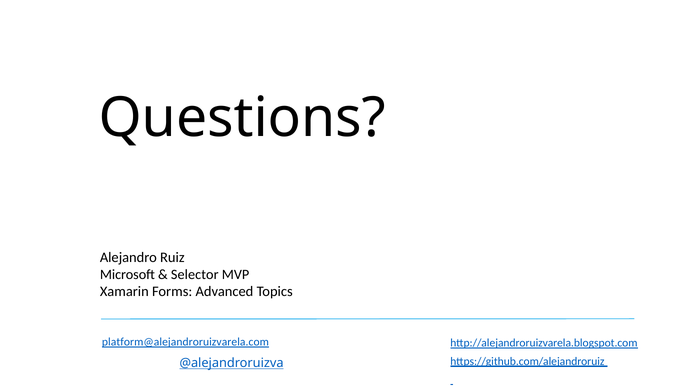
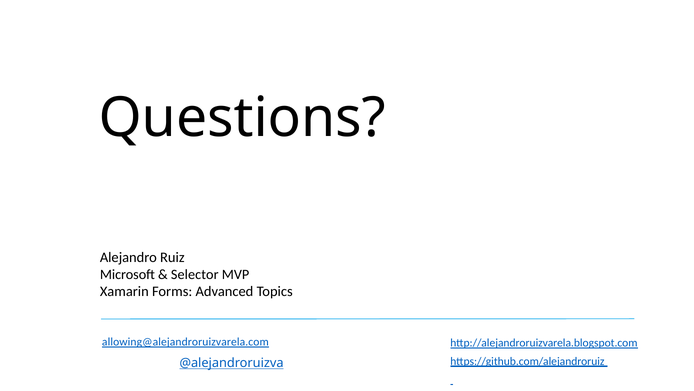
platform@alejandroruizvarela.com: platform@alejandroruizvarela.com -> allowing@alejandroruizvarela.com
